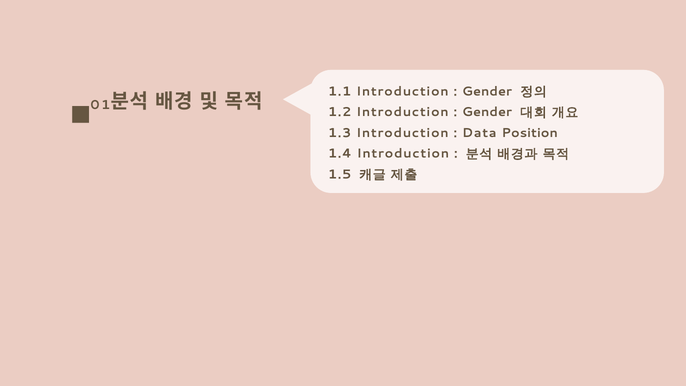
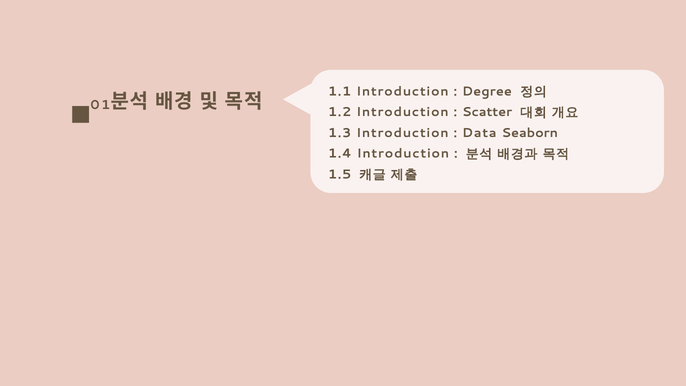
Gender at (487, 91): Gender -> Degree
Gender at (487, 112): Gender -> Scatter
Position: Position -> Seaborn
